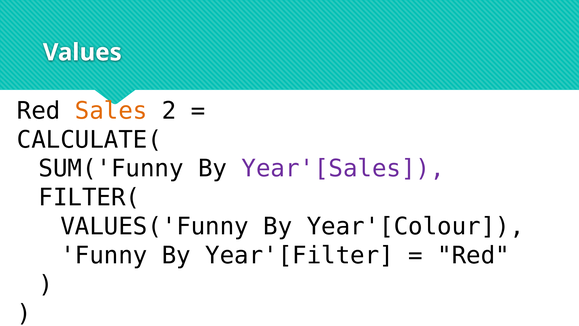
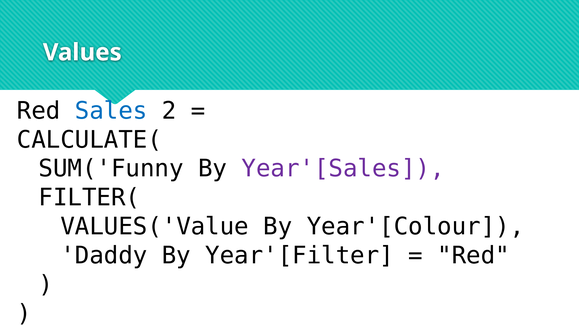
Sales colour: orange -> blue
VALUES('Funny: VALUES('Funny -> VALUES('Value
Funny: Funny -> Daddy
